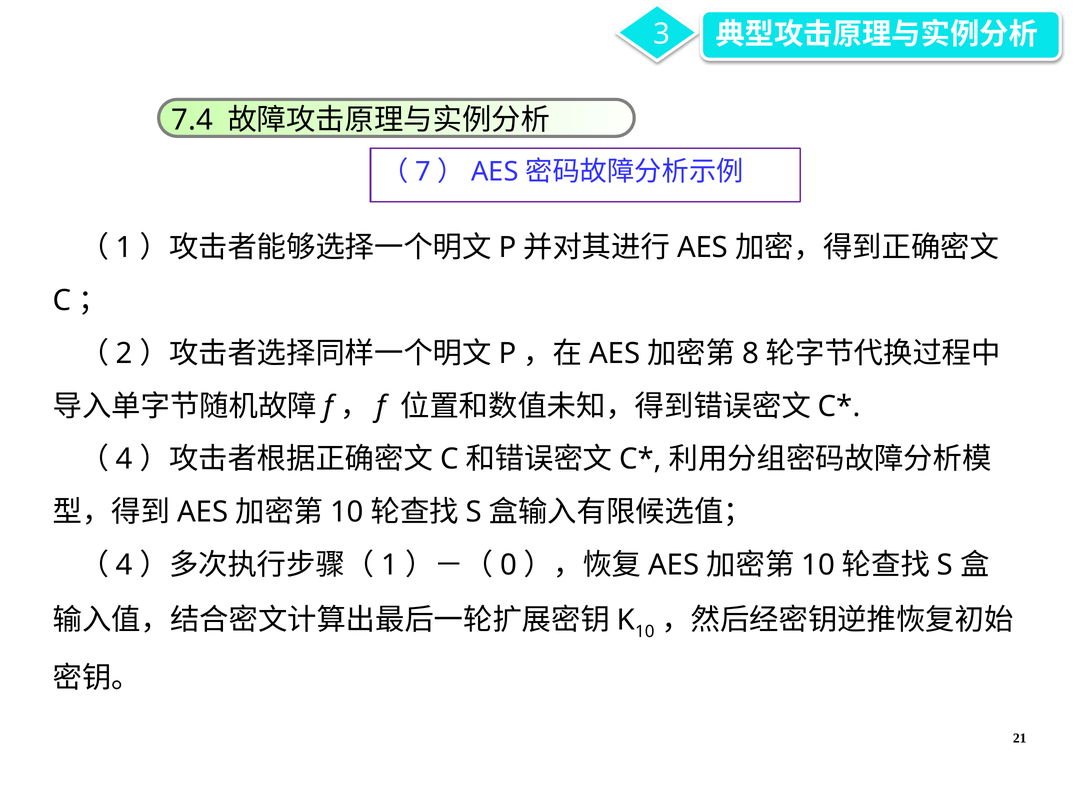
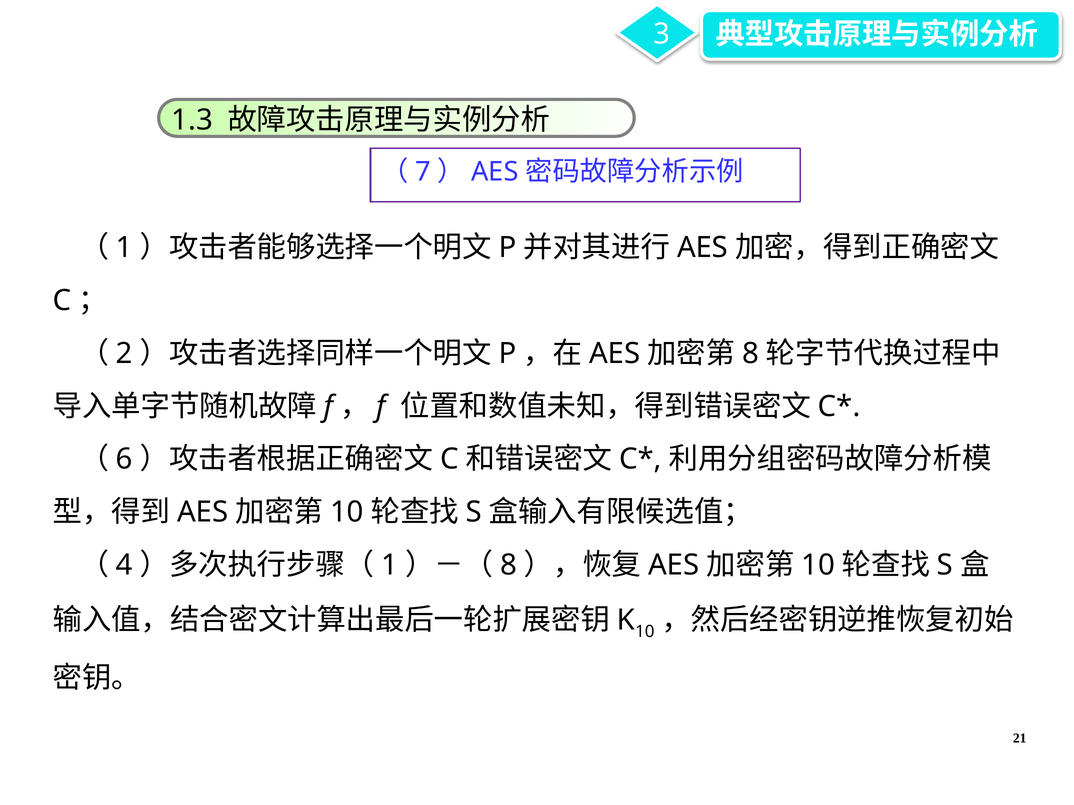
7.4: 7.4 -> 1.3
4 at (124, 459): 4 -> 6
0 at (509, 565): 0 -> 8
